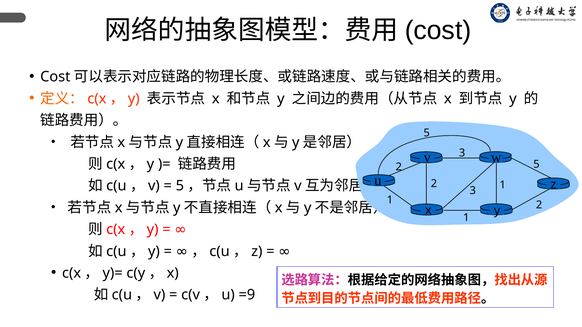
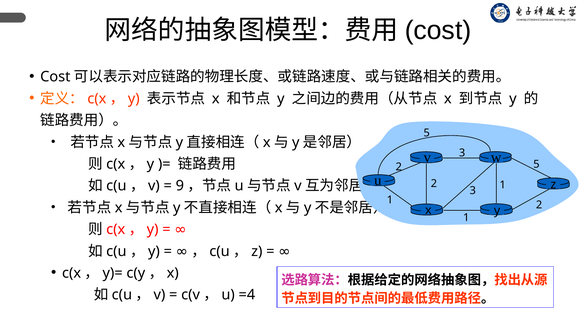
5 at (180, 186): 5 -> 9
=9: =9 -> =4
